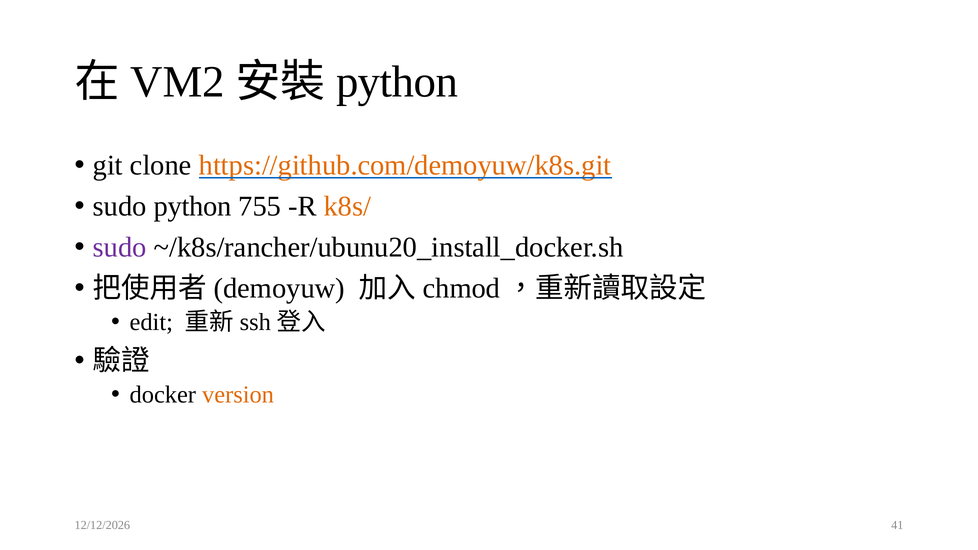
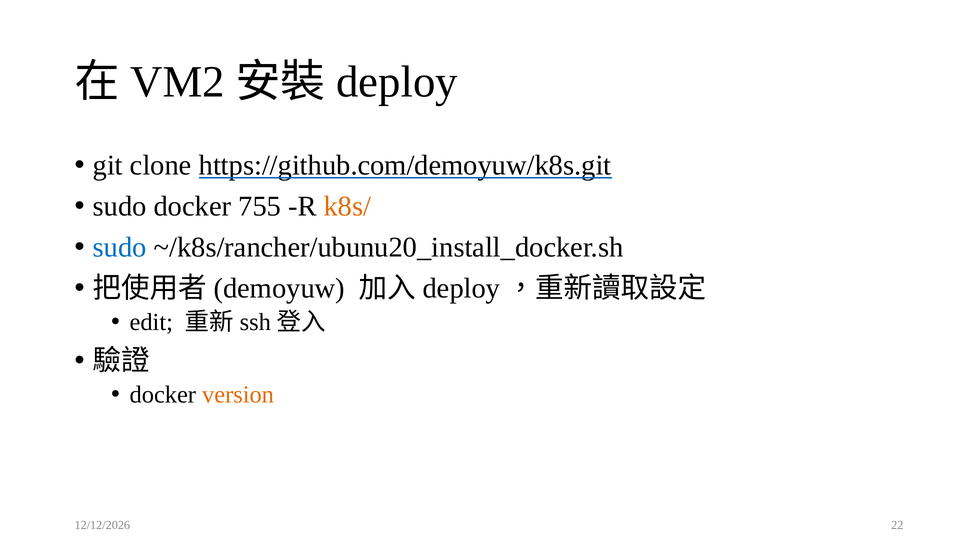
python at (397, 82): python -> deploy
https://github.com/demoyuw/k8s.git colour: orange -> black
sudo python: python -> docker
sudo at (120, 247) colour: purple -> blue
chmod at (461, 288): chmod -> deploy
41: 41 -> 22
